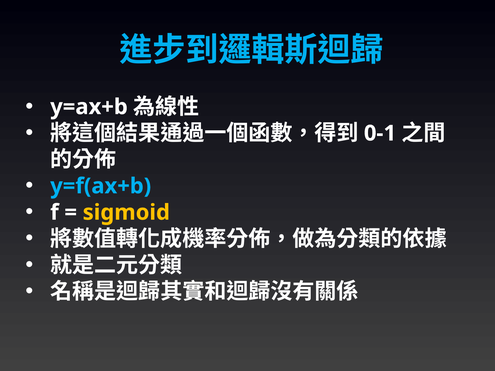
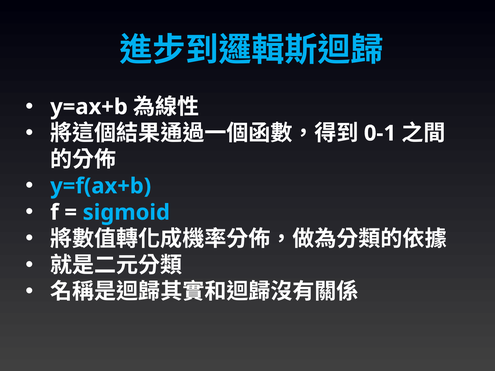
sigmoid colour: yellow -> light blue
